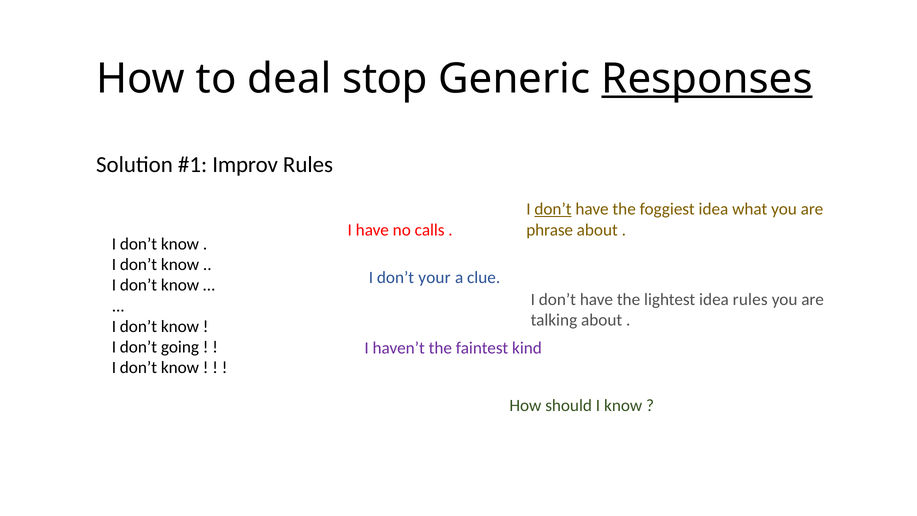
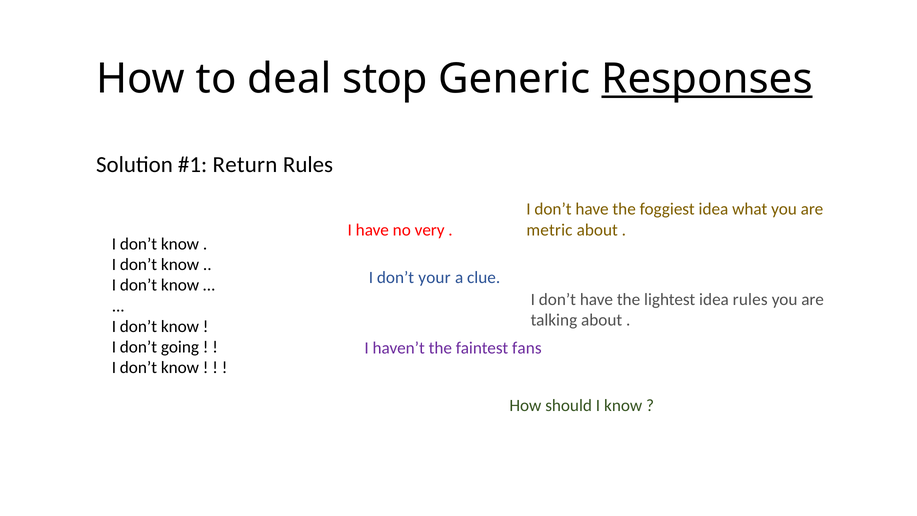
Improv: Improv -> Return
don’t at (553, 209) underline: present -> none
phrase: phrase -> metric
calls: calls -> very
kind: kind -> fans
